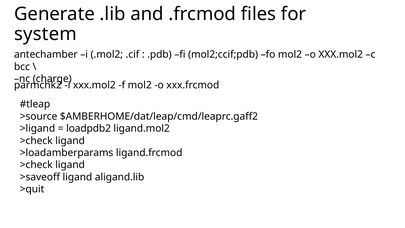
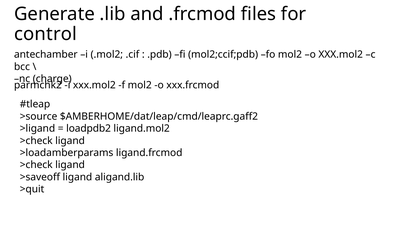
system: system -> control
